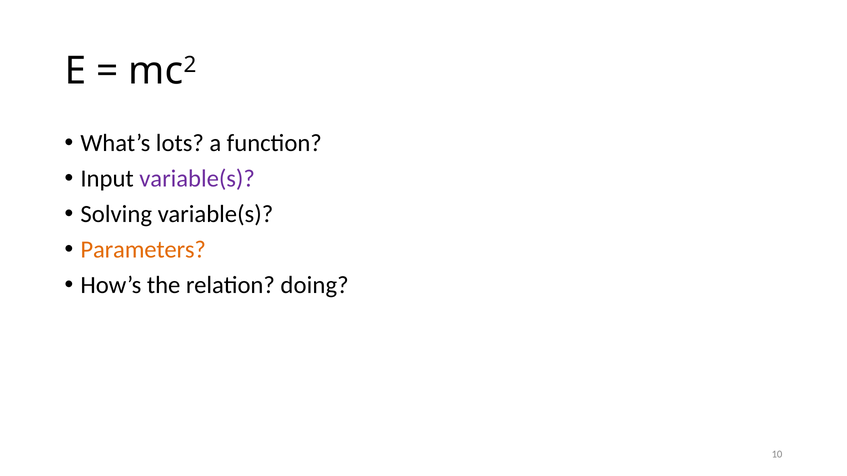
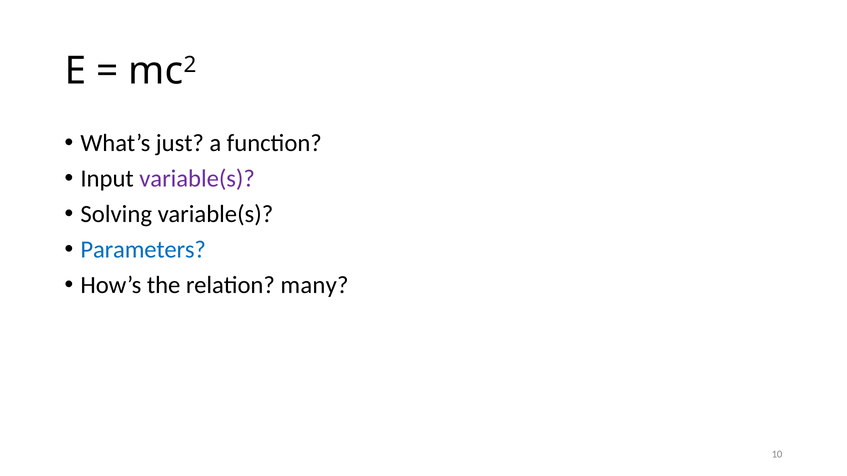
lots: lots -> just
Parameters colour: orange -> blue
doing: doing -> many
